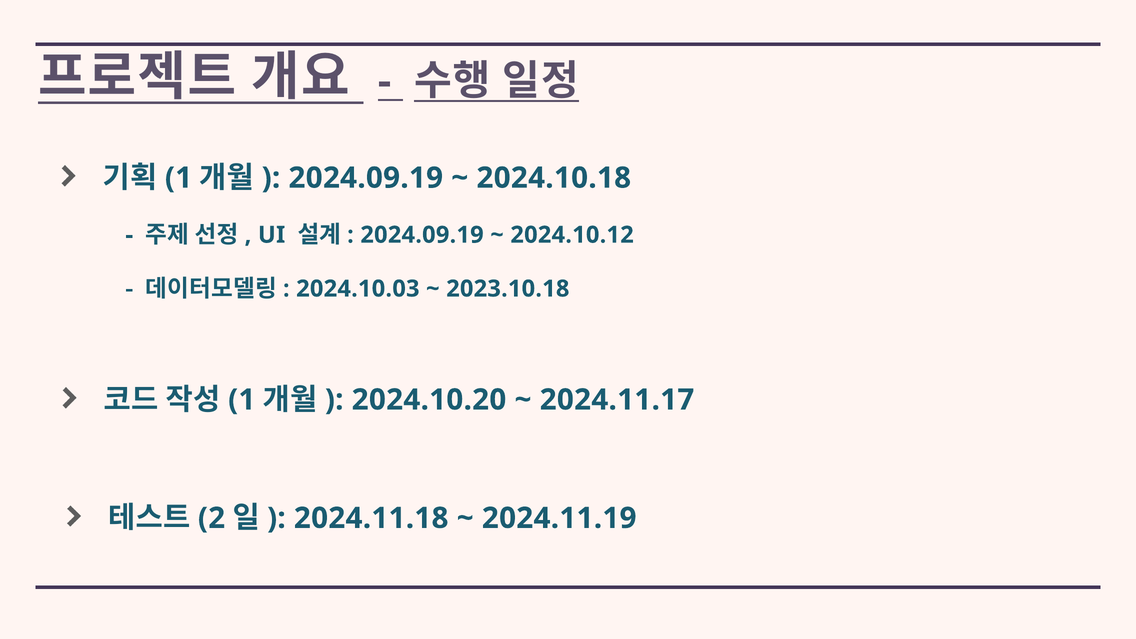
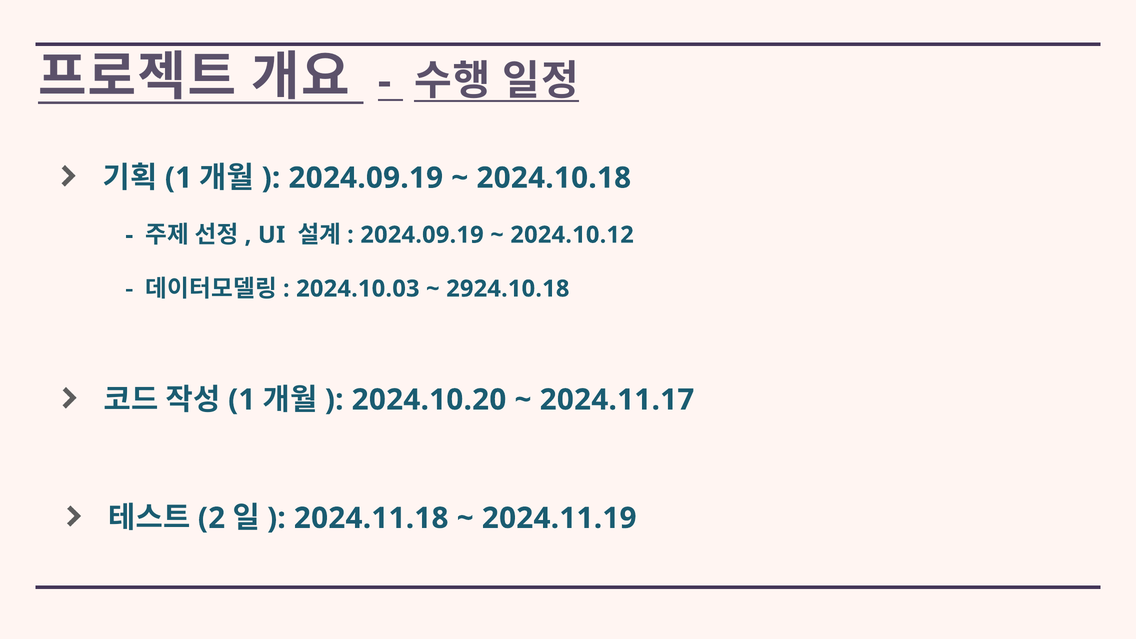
2023.10.18: 2023.10.18 -> 2924.10.18
